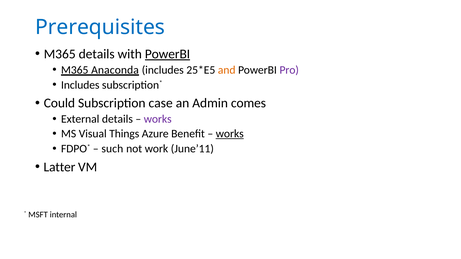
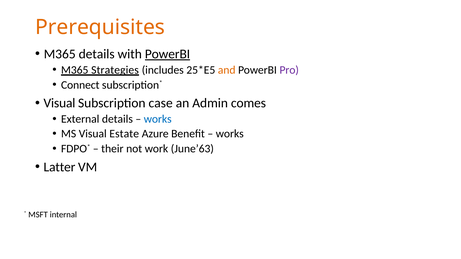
Prerequisites colour: blue -> orange
Anaconda: Anaconda -> Strategies
Includes at (80, 85): Includes -> Connect
Could at (59, 103): Could -> Visual
works at (158, 119) colour: purple -> blue
Things: Things -> Estate
works at (230, 134) underline: present -> none
such: such -> their
June’11: June’11 -> June’63
